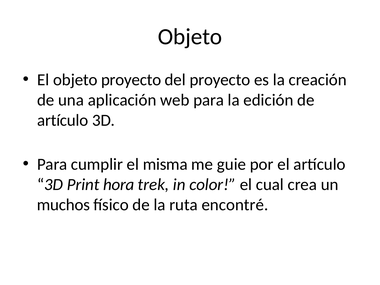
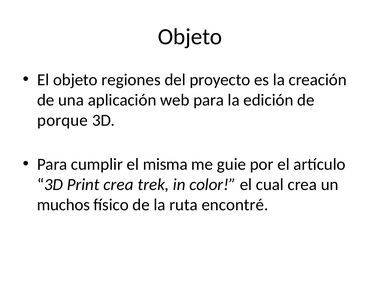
objeto proyecto: proyecto -> regiones
artículo at (63, 120): artículo -> porque
Print hora: hora -> crea
